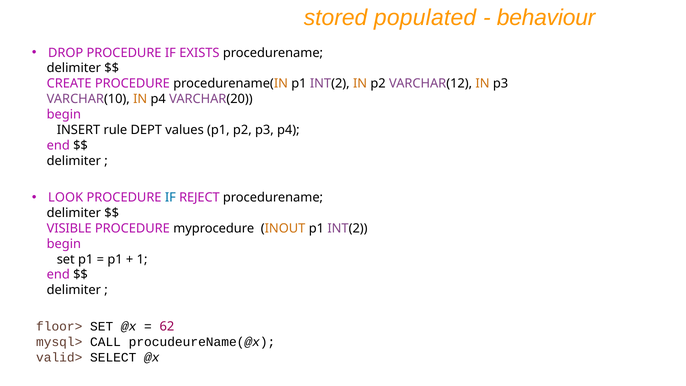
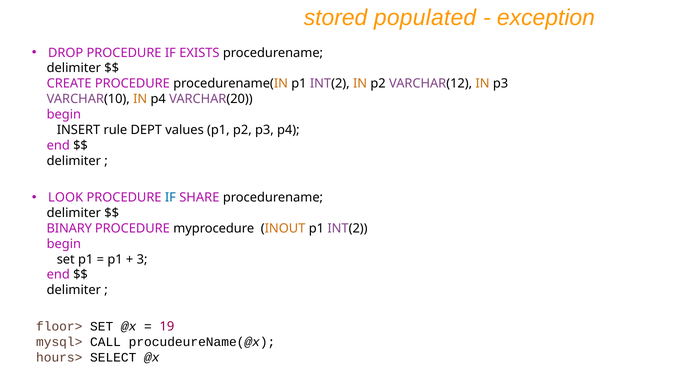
behaviour: behaviour -> exception
REJECT: REJECT -> SHARE
VISIBLE: VISIBLE -> BINARY
1: 1 -> 3
62: 62 -> 19
valid>: valid> -> hours>
